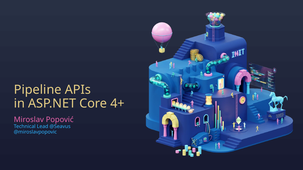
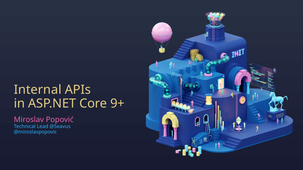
Pipeline: Pipeline -> Internal
4+: 4+ -> 9+
